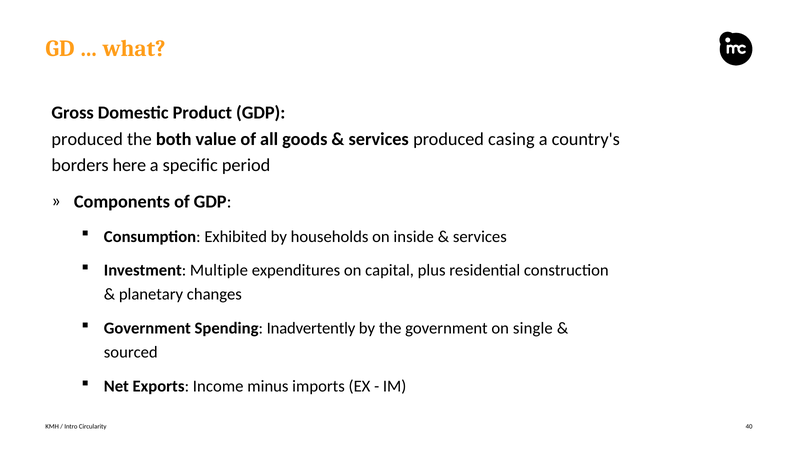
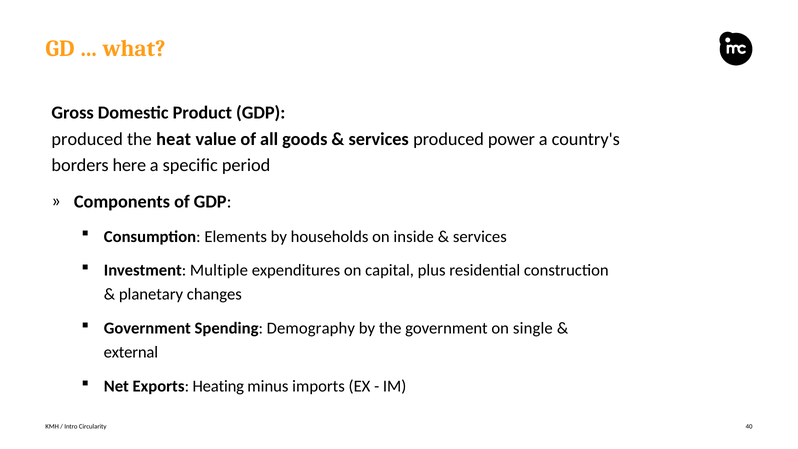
both: both -> heat
casing: casing -> power
Exhibited: Exhibited -> Elements
Inadvertently: Inadvertently -> Demography
sourced: sourced -> external
Income: Income -> Heating
